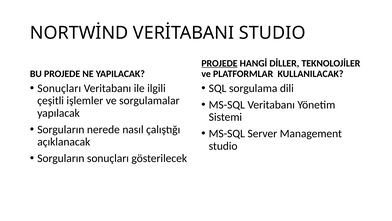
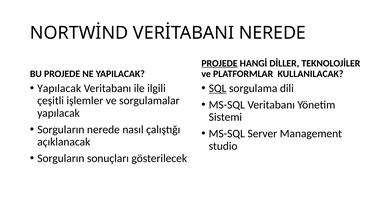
VERİTABANI STUDIO: STUDIO -> NEREDE
Sonuçları at (59, 88): Sonuçları -> Yapılacak
SQL underline: none -> present
